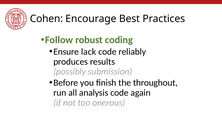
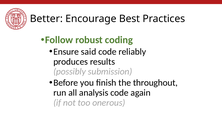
Cohen: Cohen -> Better
lack: lack -> said
